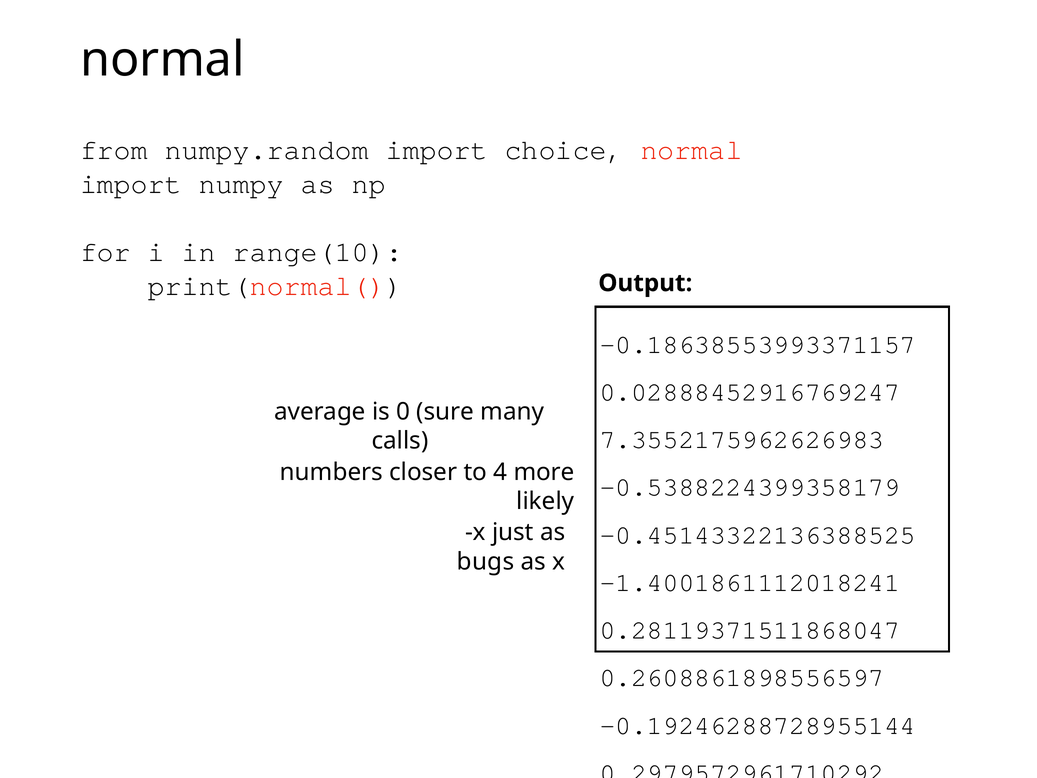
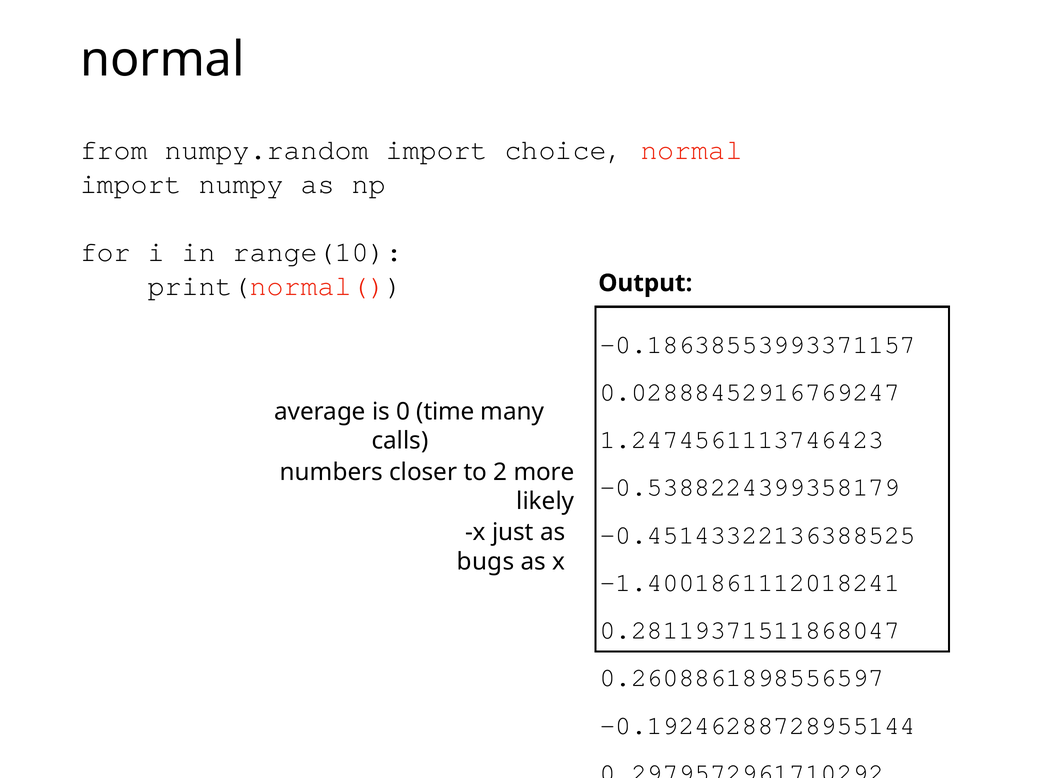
sure: sure -> time
7.3552175962626983: 7.3552175962626983 -> 1.2474561113746423
4: 4 -> 2
